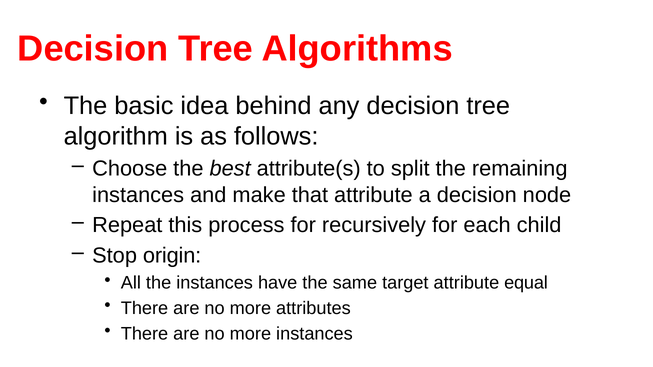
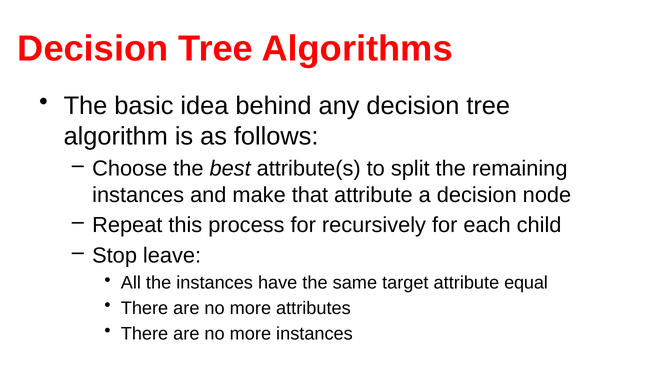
origin: origin -> leave
